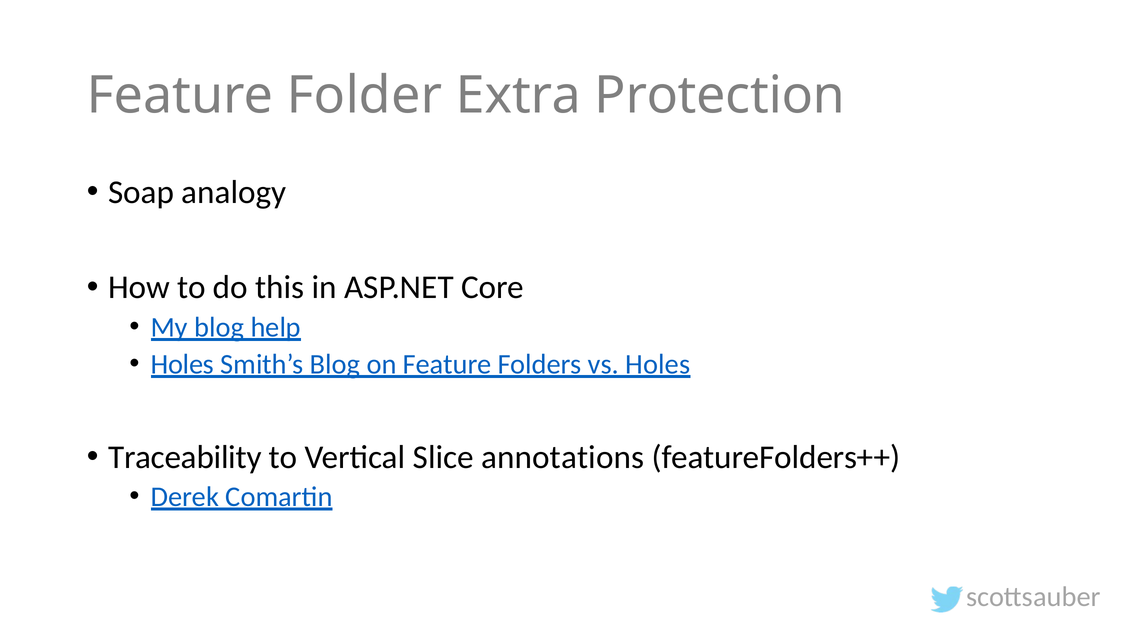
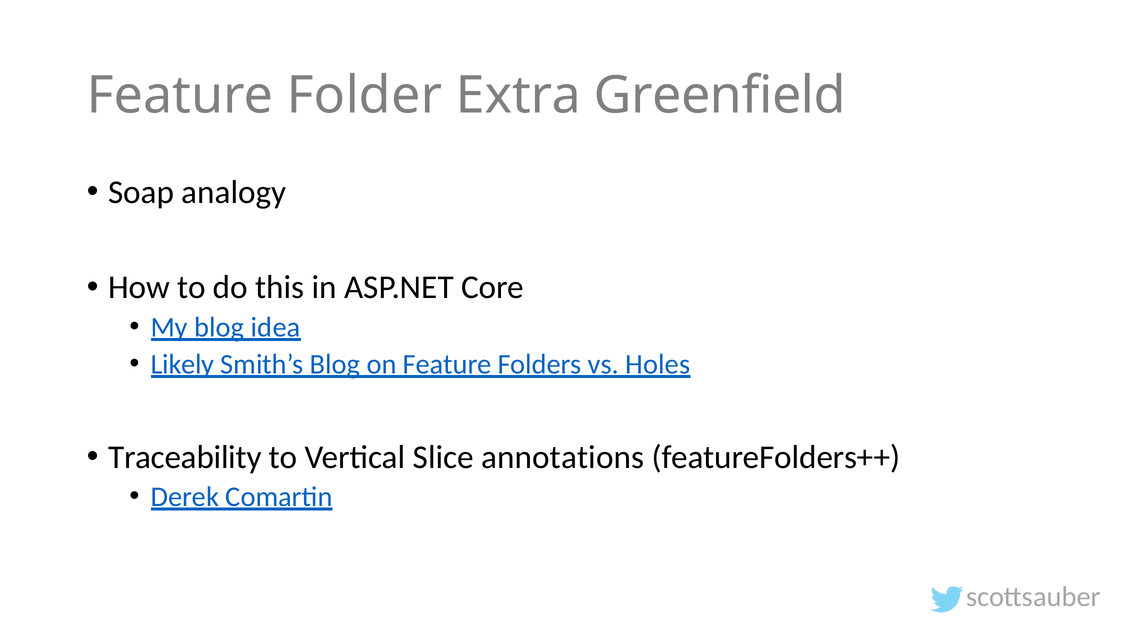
Protection: Protection -> Greenfield
help: help -> idea
Holes at (182, 364): Holes -> Likely
